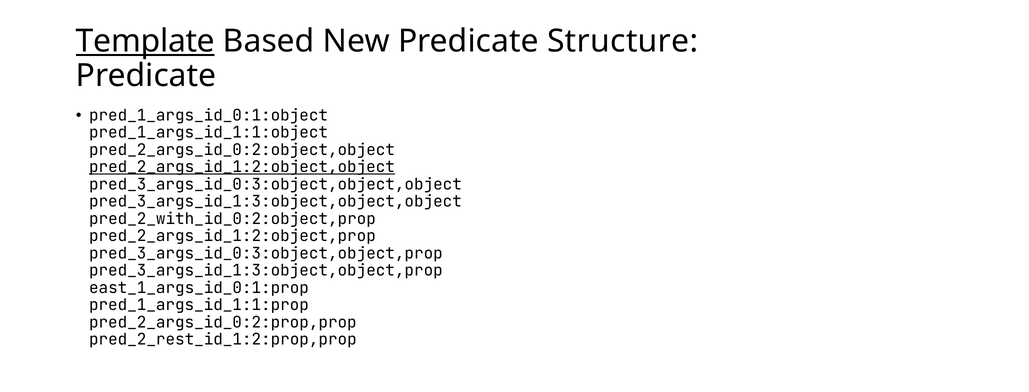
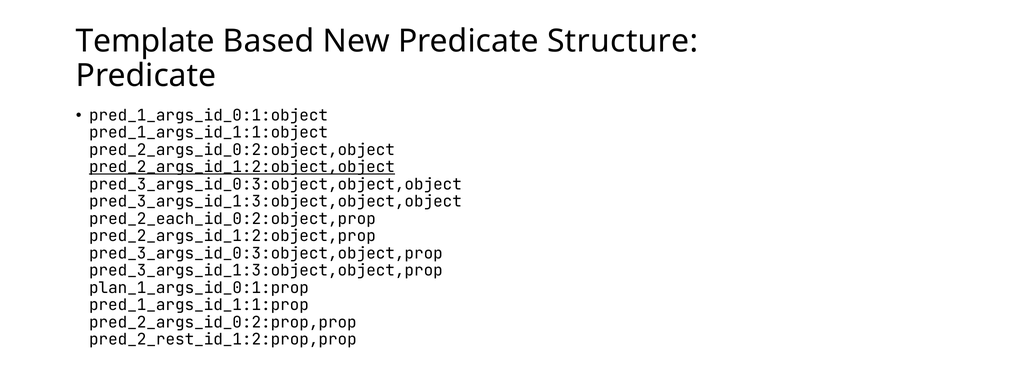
Template underline: present -> none
pred_2_with_id_0:2:object,prop: pred_2_with_id_0:2:object,prop -> pred_2_each_id_0:2:object,prop
east_1_args_id_0:1:prop: east_1_args_id_0:1:prop -> plan_1_args_id_0:1:prop
